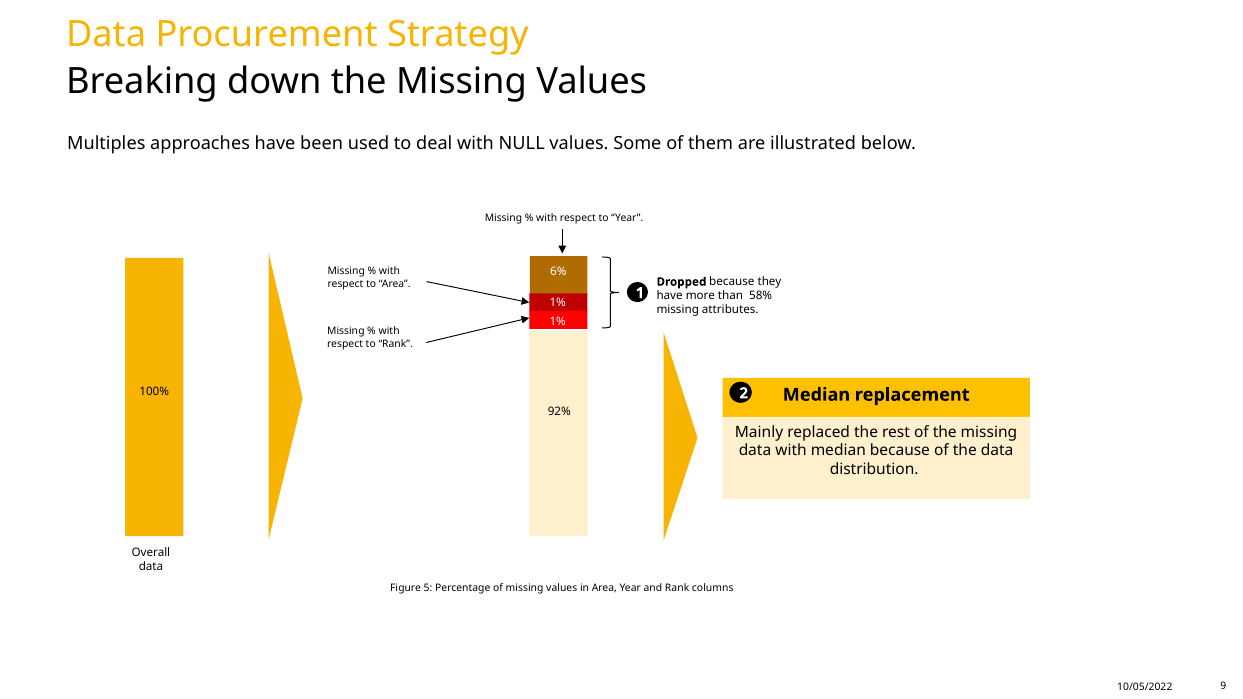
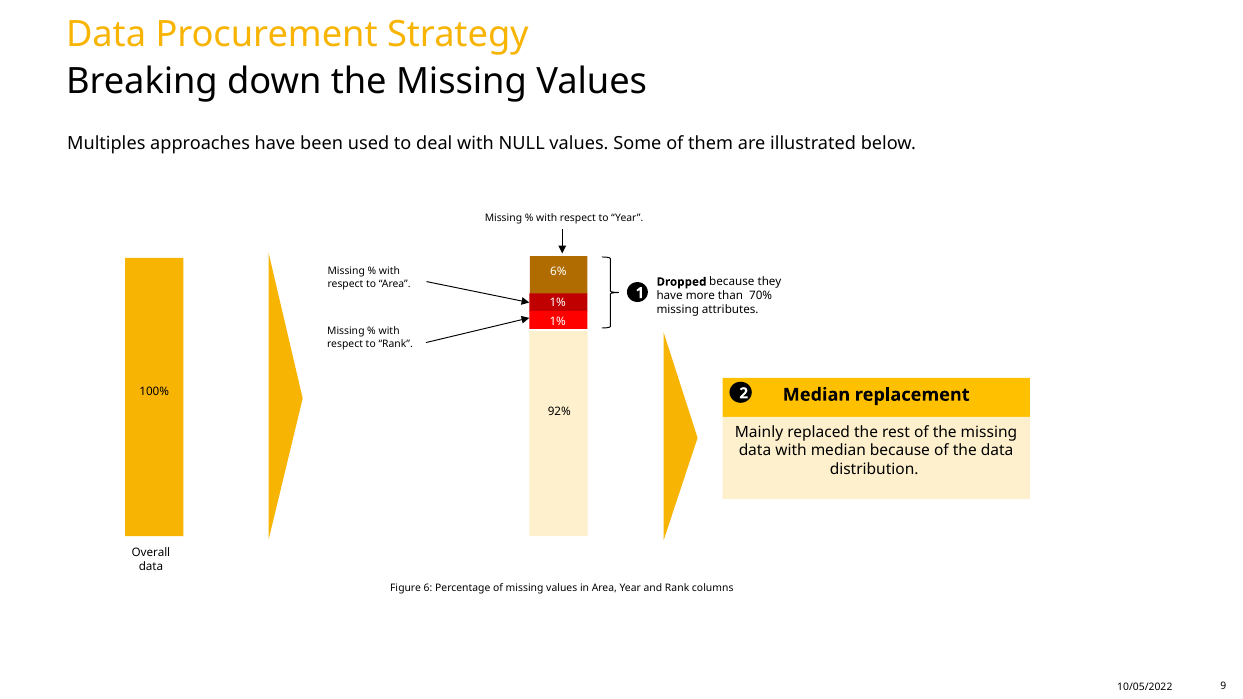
58%: 58% -> 70%
5: 5 -> 6
